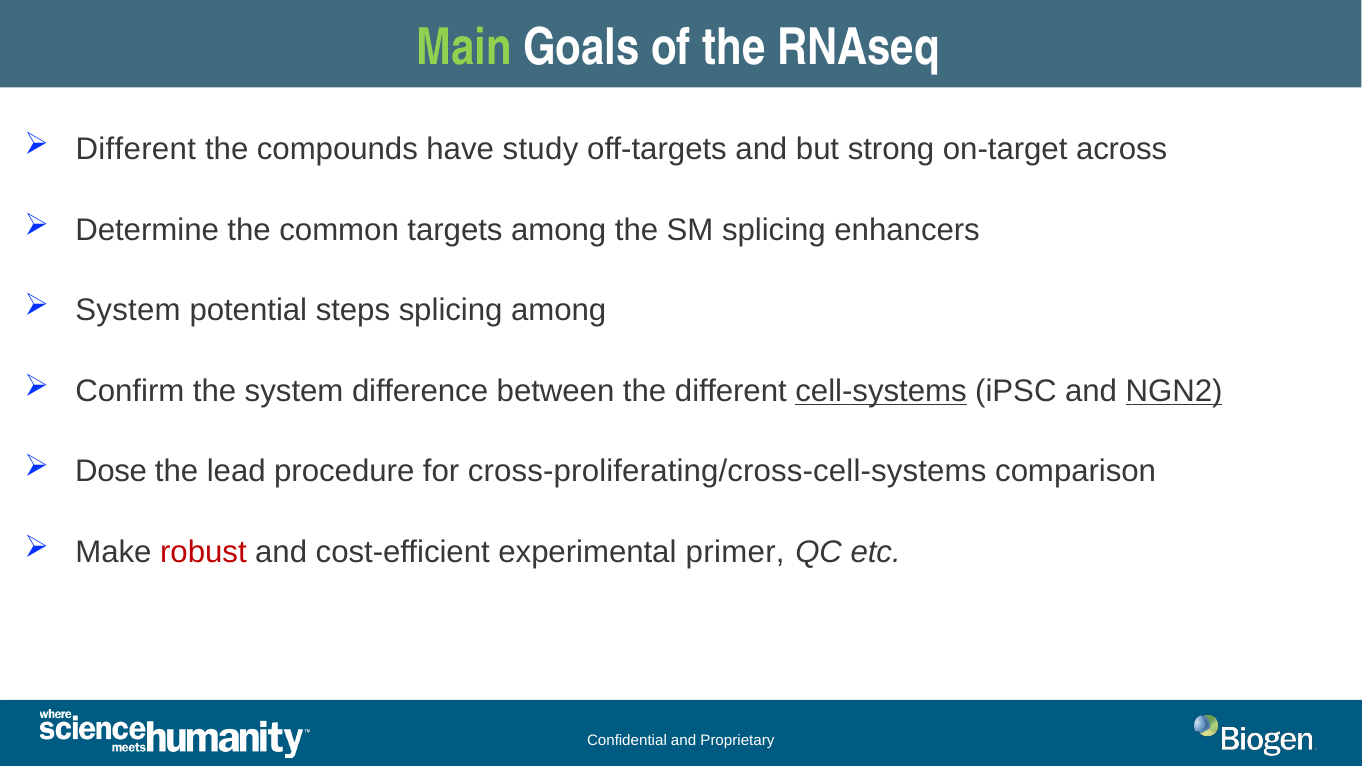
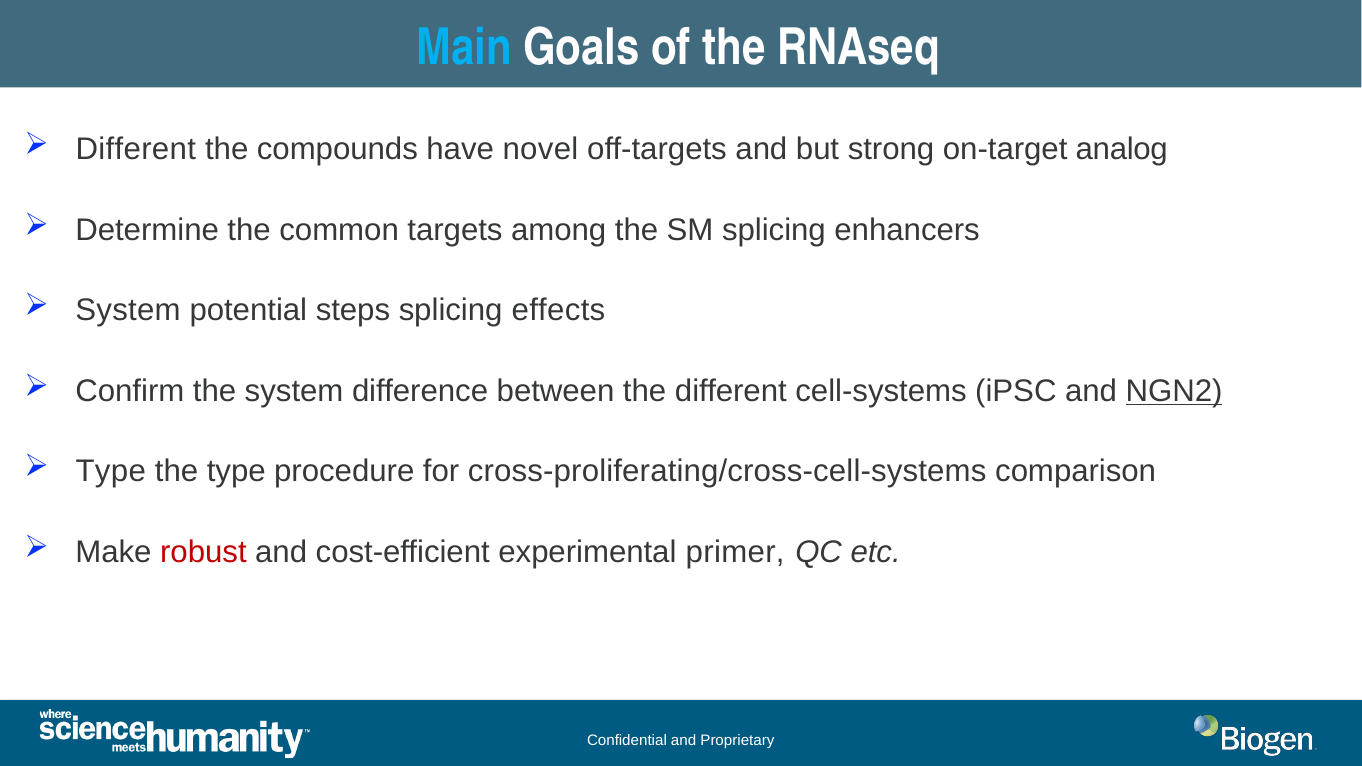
Main colour: light green -> light blue
study: study -> novel
across: across -> analog
splicing among: among -> effects
cell-systems underline: present -> none
Dose at (111, 472): Dose -> Type
the lead: lead -> type
